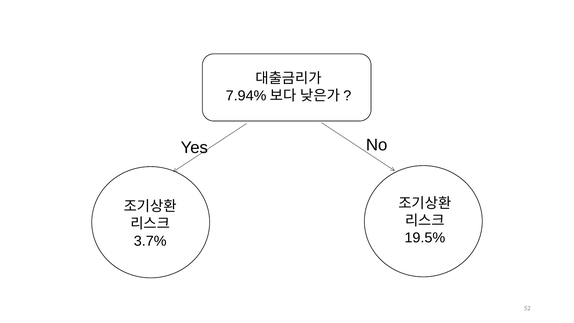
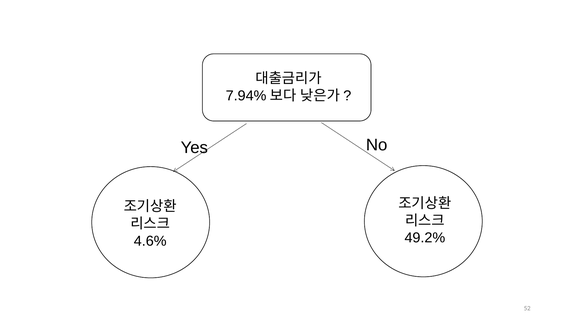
19.5%: 19.5% -> 49.2%
3.7%: 3.7% -> 4.6%
